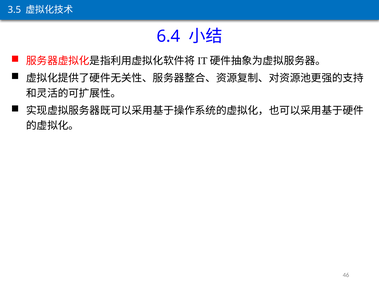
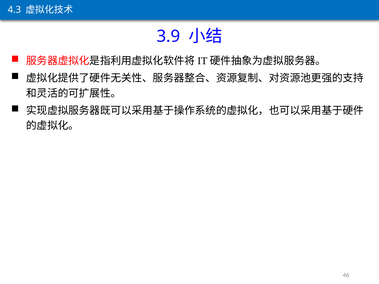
3.5: 3.5 -> 4.3
6.4: 6.4 -> 3.9
